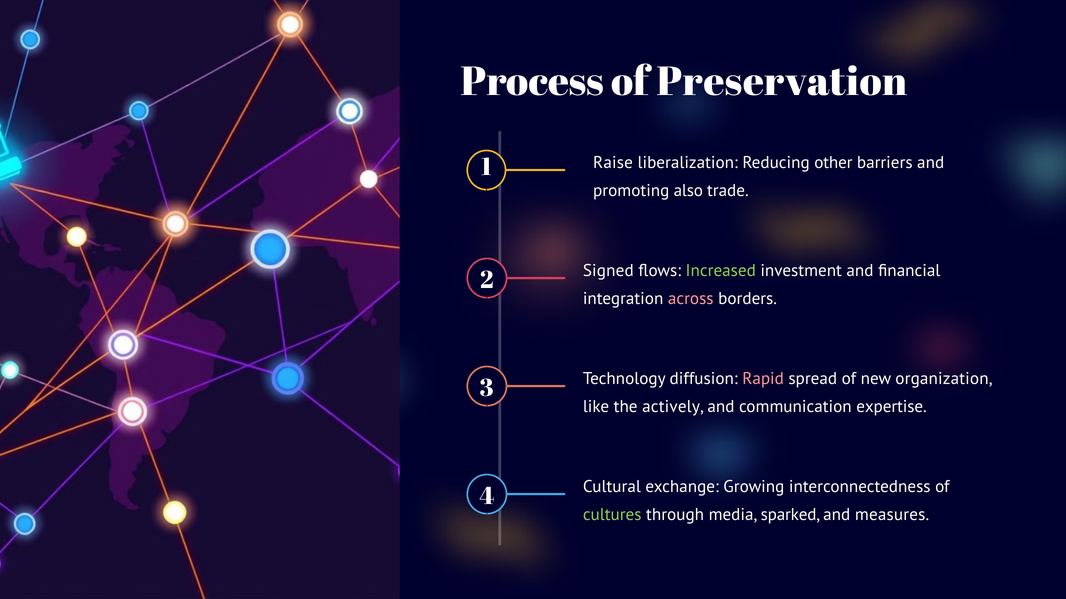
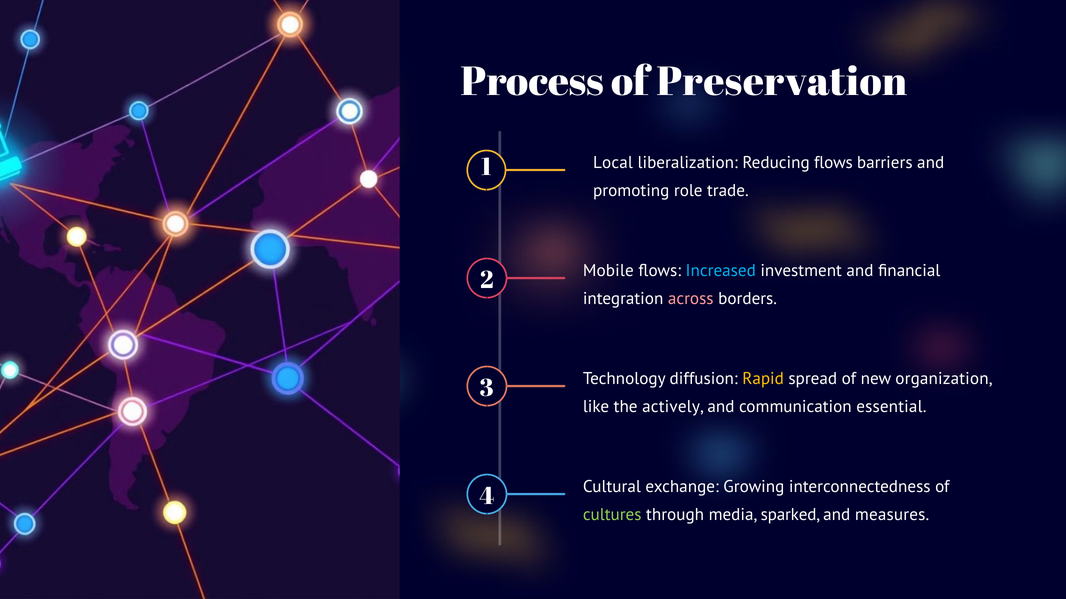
Raise: Raise -> Local
Reducing other: other -> flows
also: also -> role
Signed: Signed -> Mobile
Increased colour: light green -> light blue
Rapid colour: pink -> yellow
expertise: expertise -> essential
